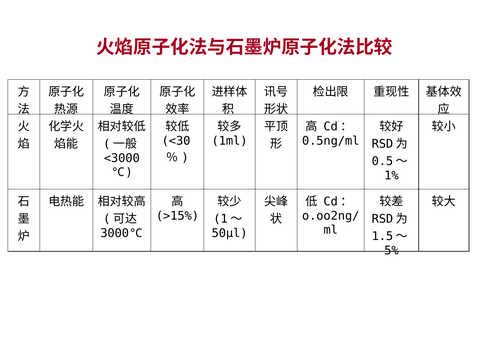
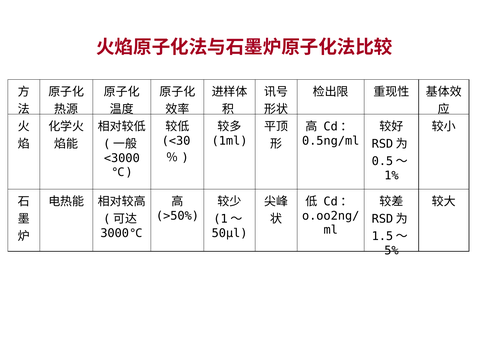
>15%: >15% -> >50%
